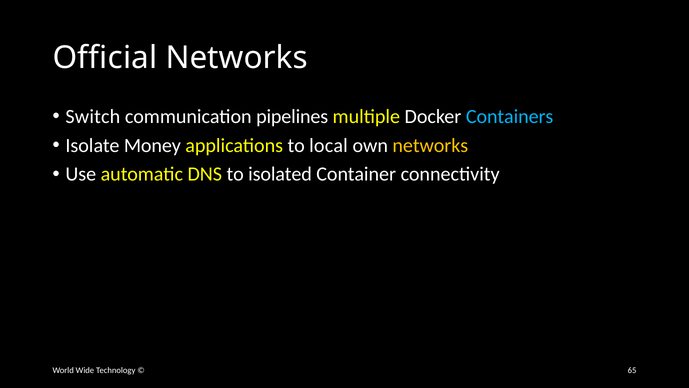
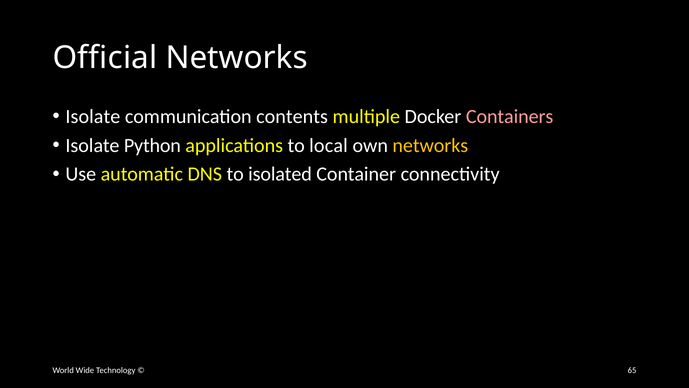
Switch at (93, 116): Switch -> Isolate
pipelines: pipelines -> contents
Containers colour: light blue -> pink
Money: Money -> Python
